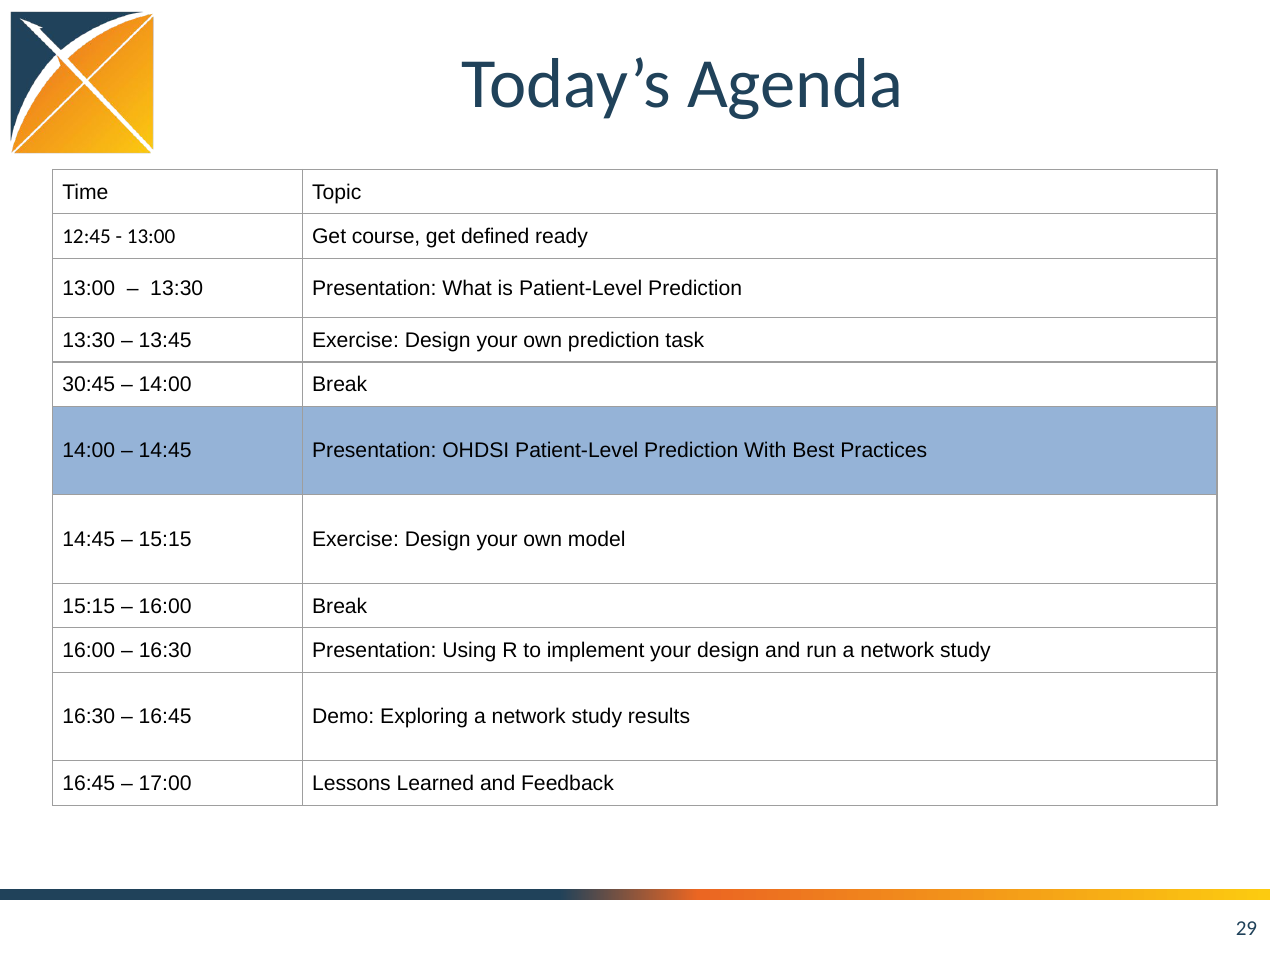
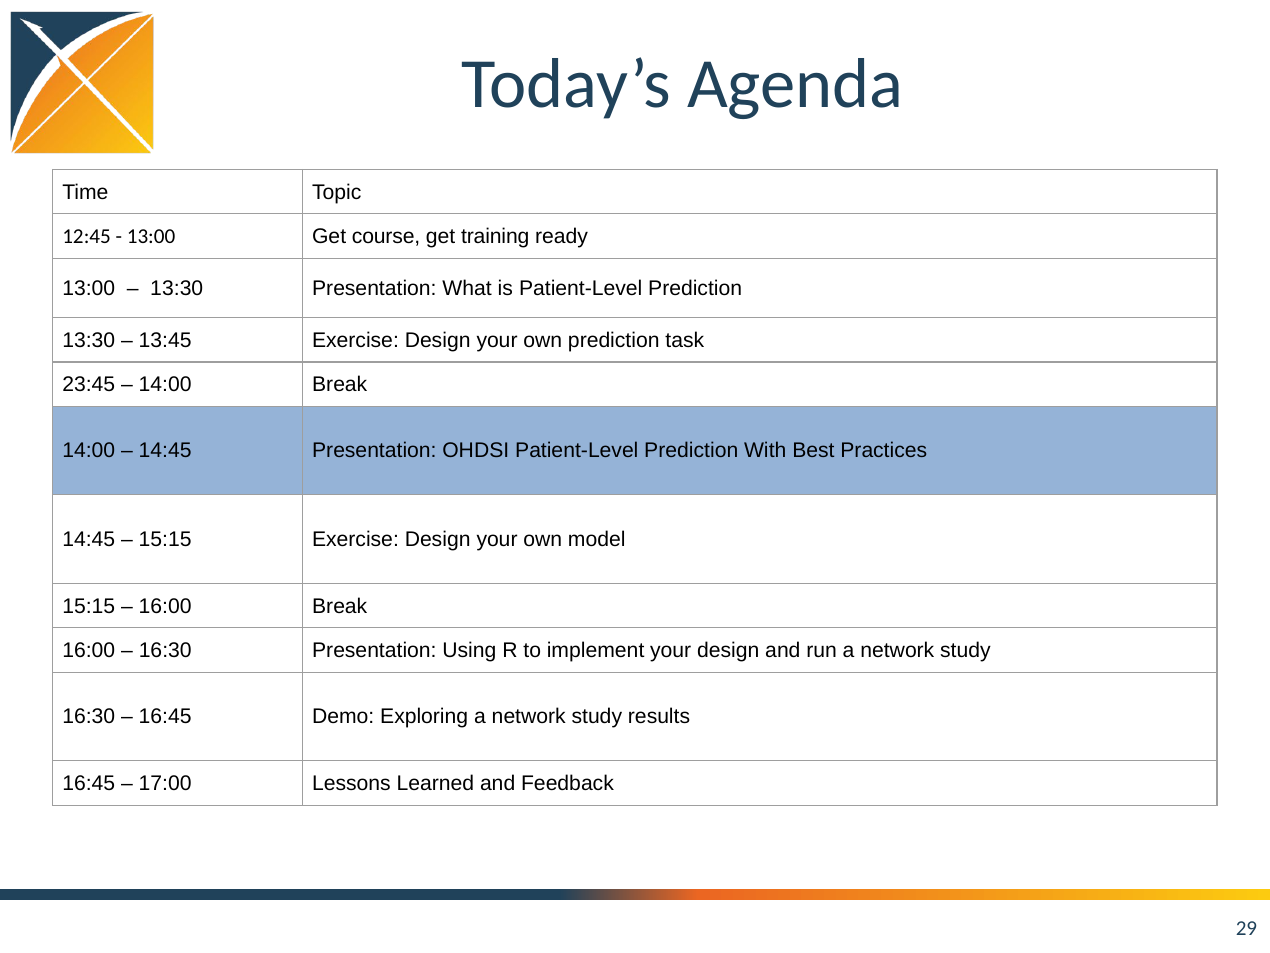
defined: defined -> training
30:45: 30:45 -> 23:45
